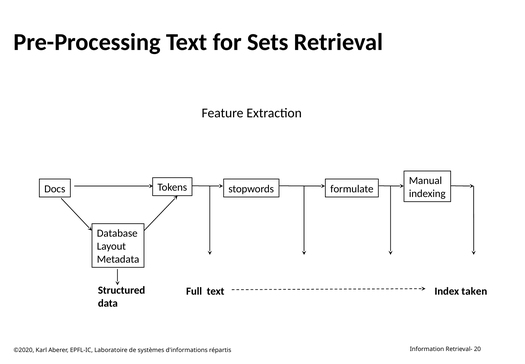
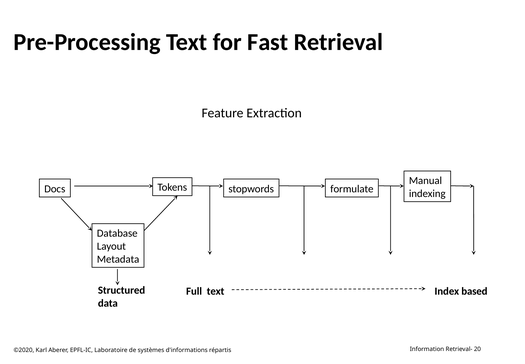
Sets: Sets -> Fast
taken: taken -> based
